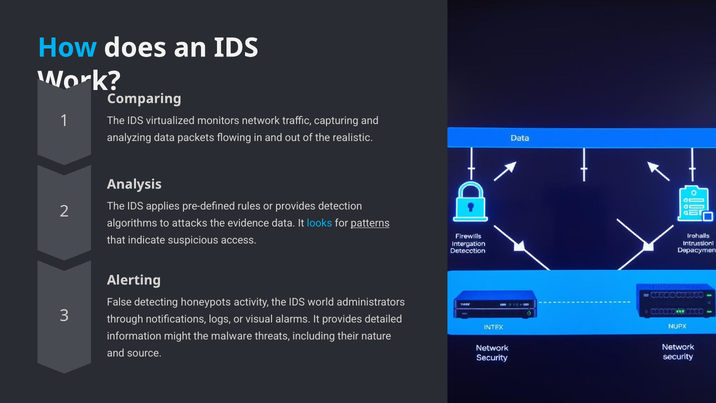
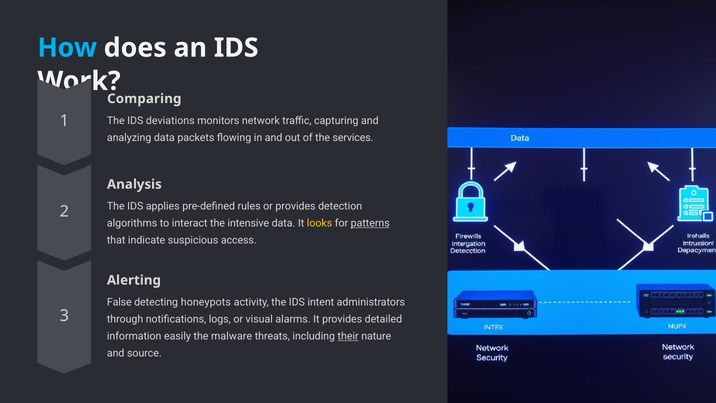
virtualized: virtualized -> deviations
realistic: realistic -> services
attacks: attacks -> interact
evidence: evidence -> intensive
looks colour: light blue -> yellow
world: world -> intent
might: might -> easily
their underline: none -> present
